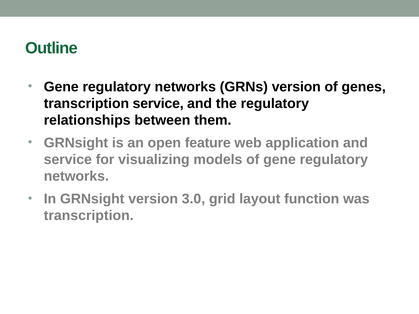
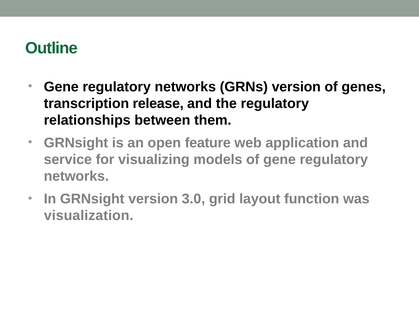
transcription service: service -> release
transcription at (89, 216): transcription -> visualization
